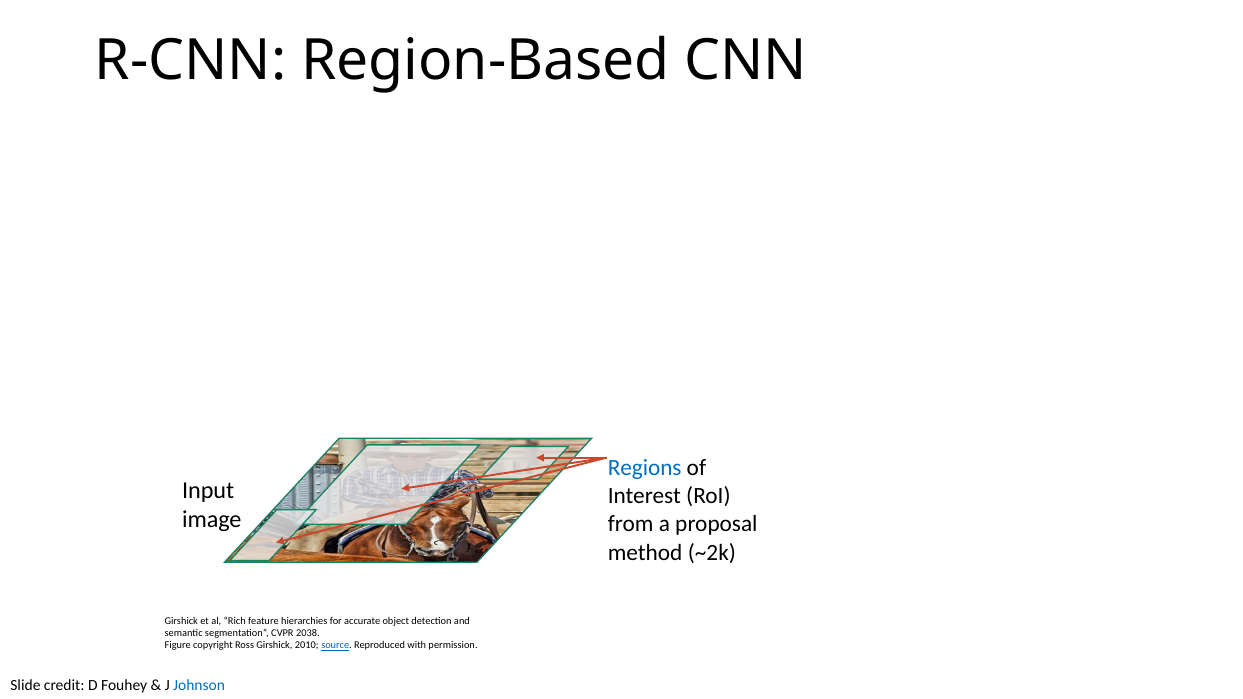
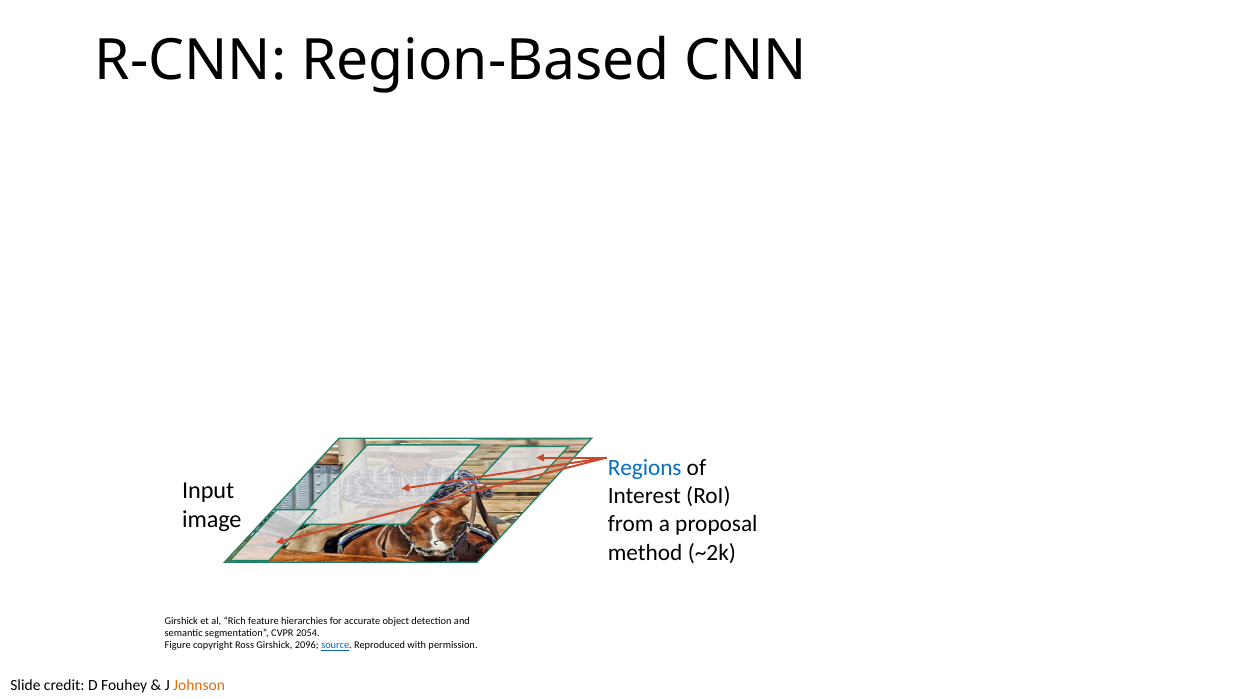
2038: 2038 -> 2054
2010: 2010 -> 2096
Johnson colour: blue -> orange
